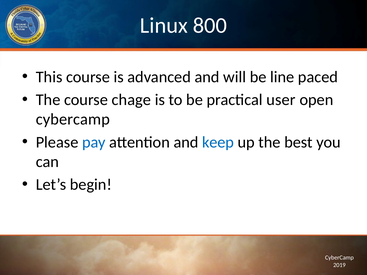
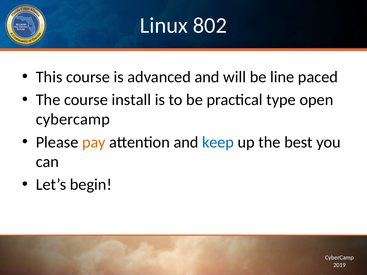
800: 800 -> 802
chage: chage -> install
user: user -> type
pay colour: blue -> orange
